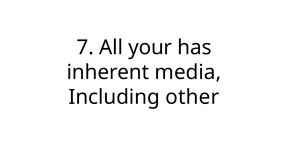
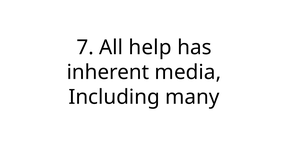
your: your -> help
other: other -> many
